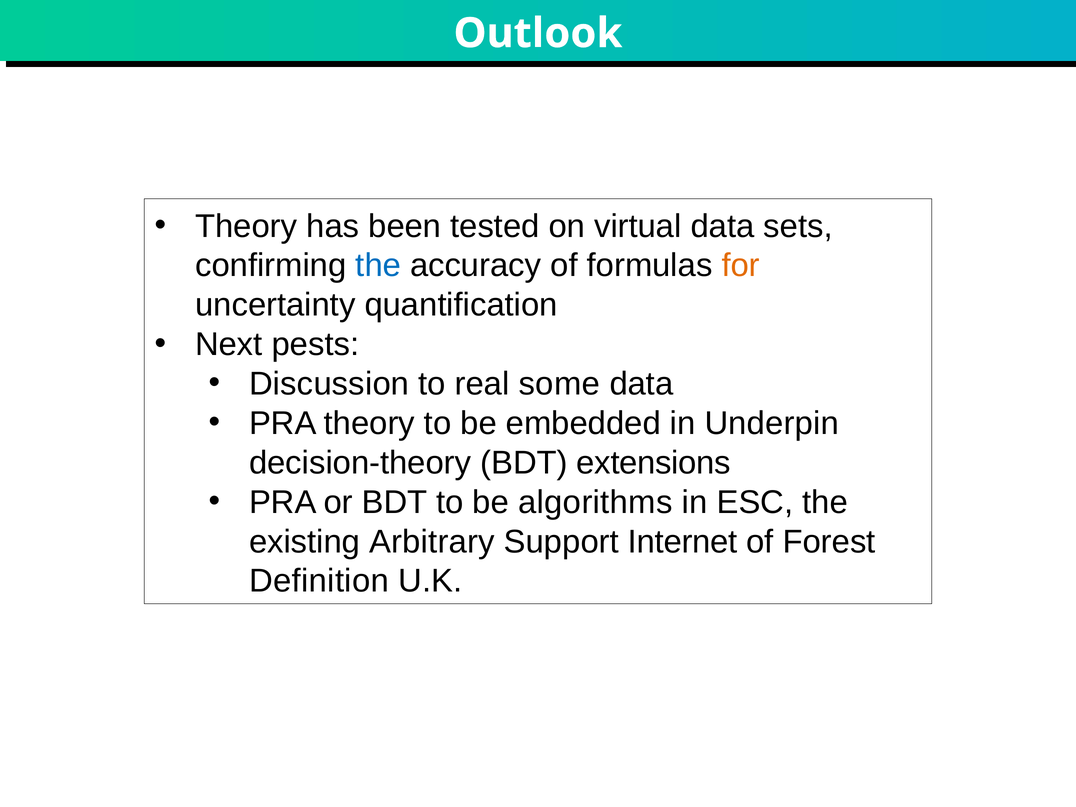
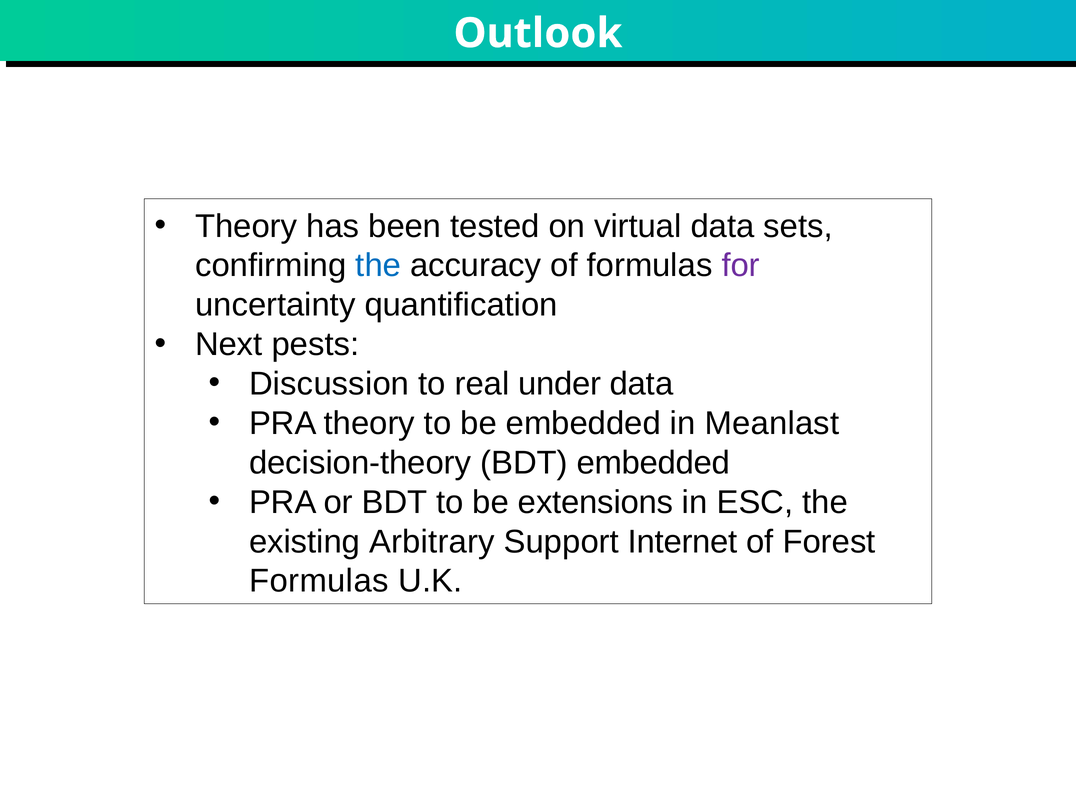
for colour: orange -> purple
some: some -> under
Underpin: Underpin -> Meanlast
BDT extensions: extensions -> embedded
algorithms: algorithms -> extensions
Definition at (319, 581): Definition -> Formulas
